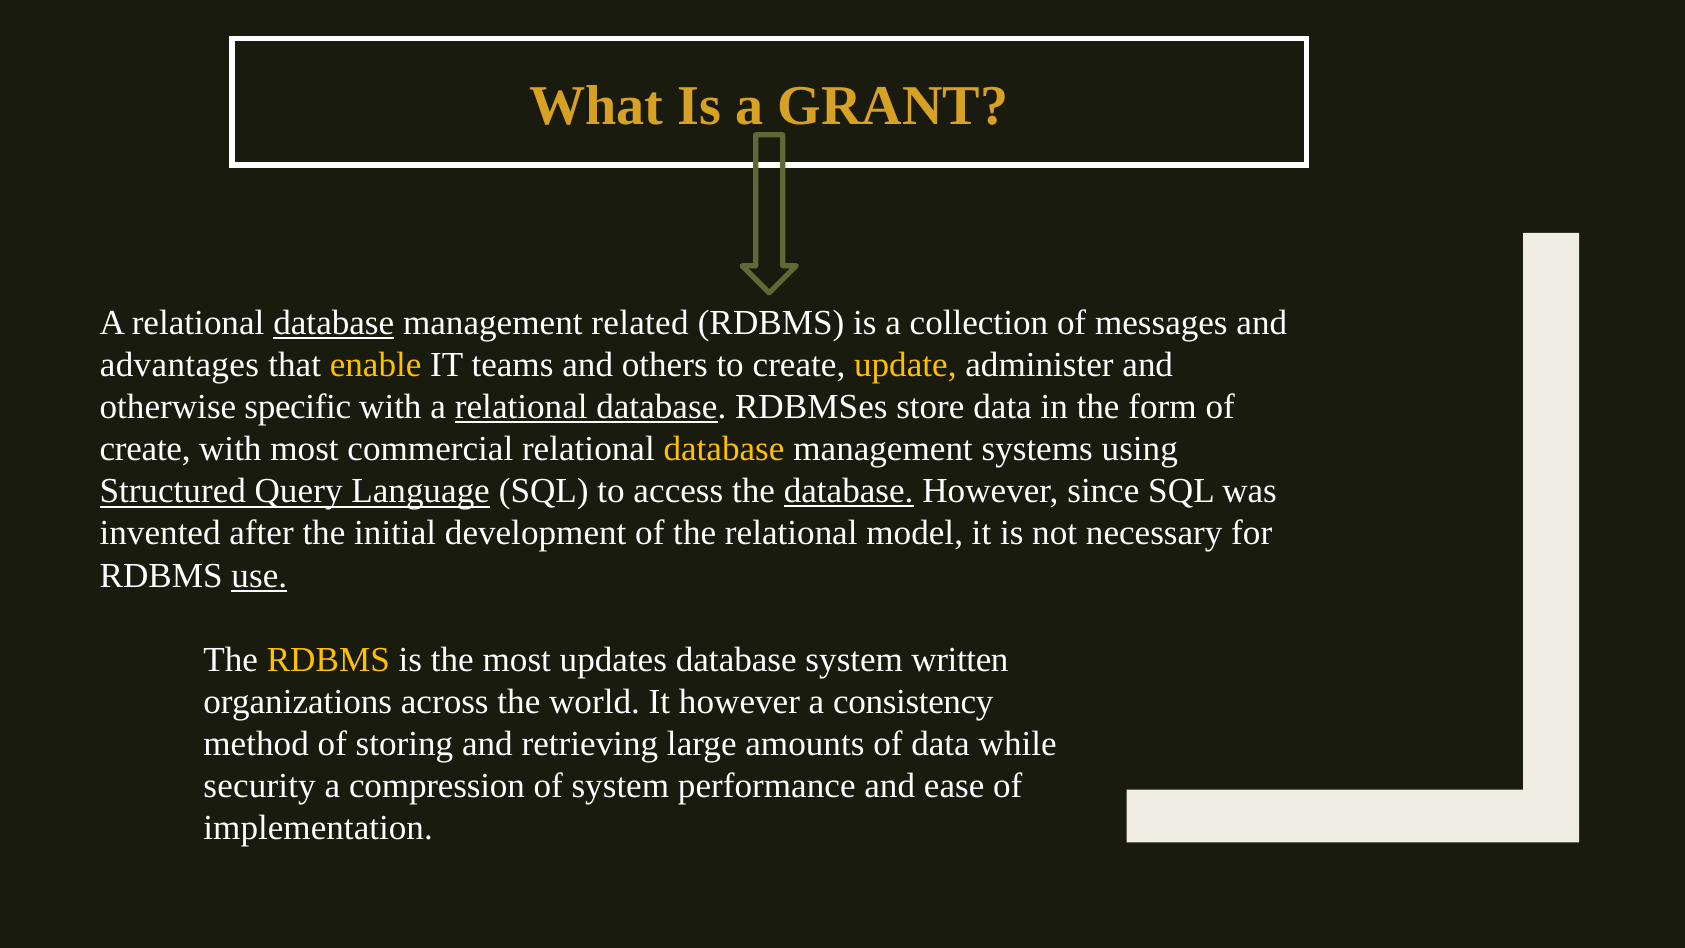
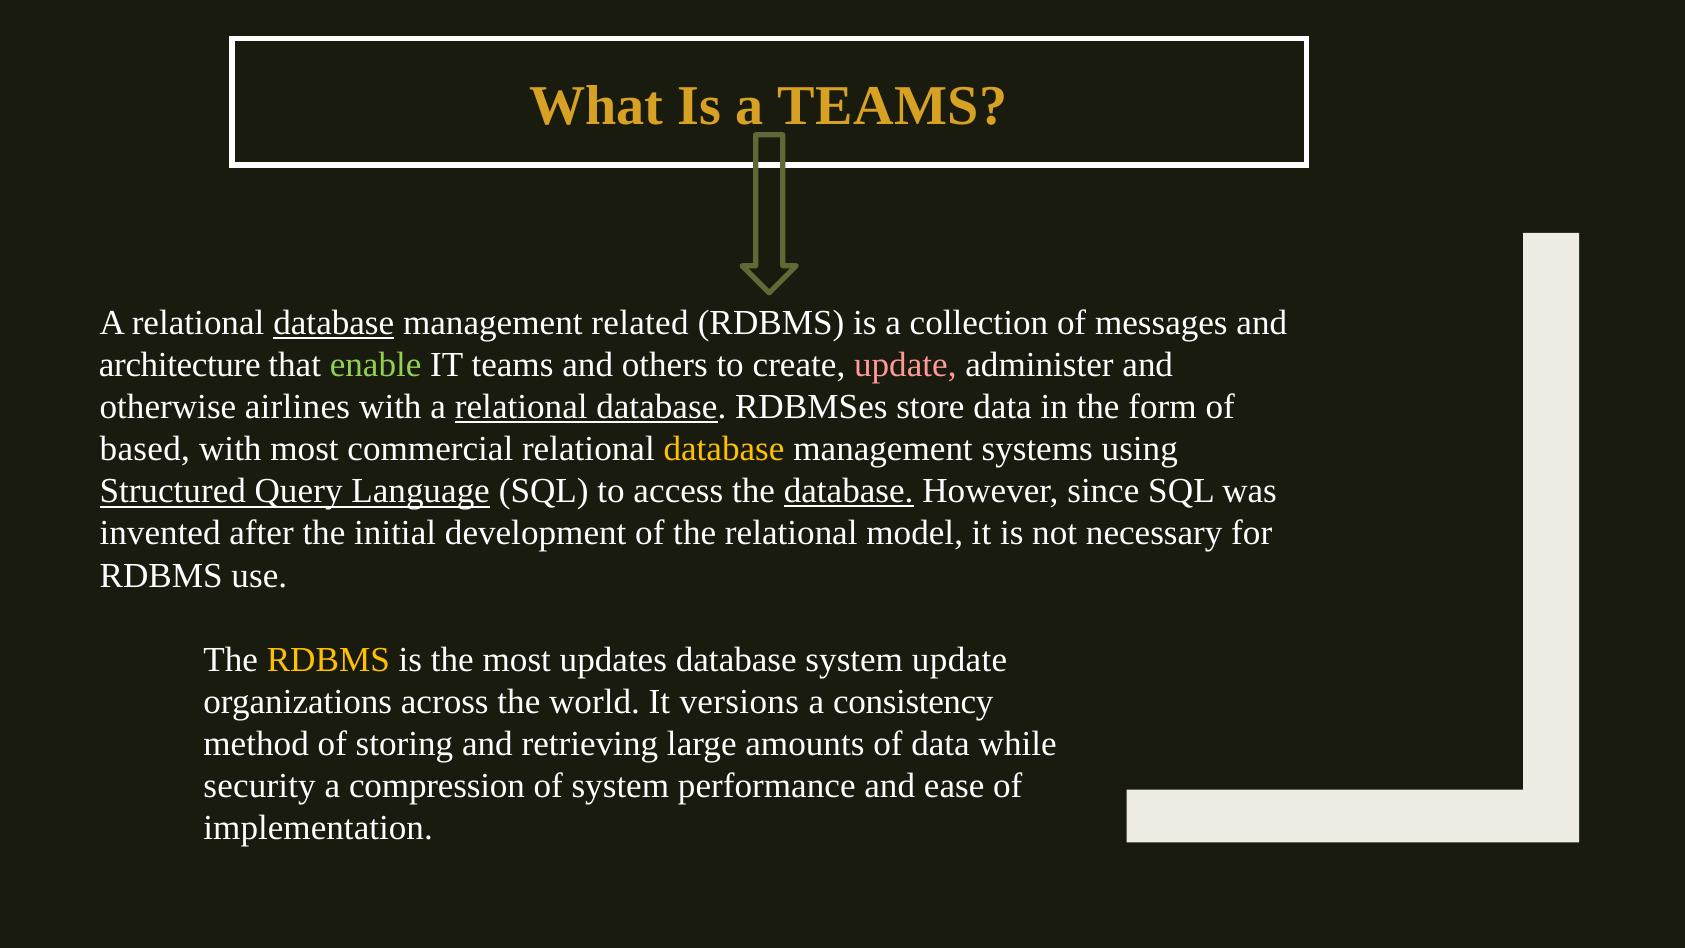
a GRANT: GRANT -> TEAMS
advantages: advantages -> architecture
enable colour: yellow -> light green
update at (905, 365) colour: yellow -> pink
specific: specific -> airlines
create at (145, 449): create -> based
use underline: present -> none
system written: written -> update
It however: however -> versions
